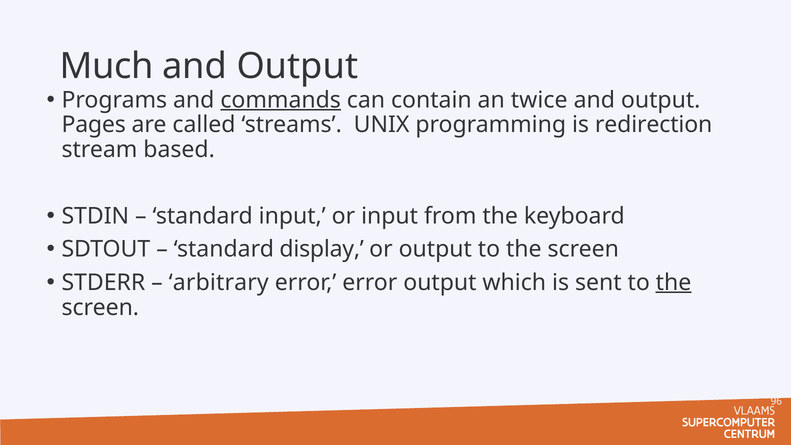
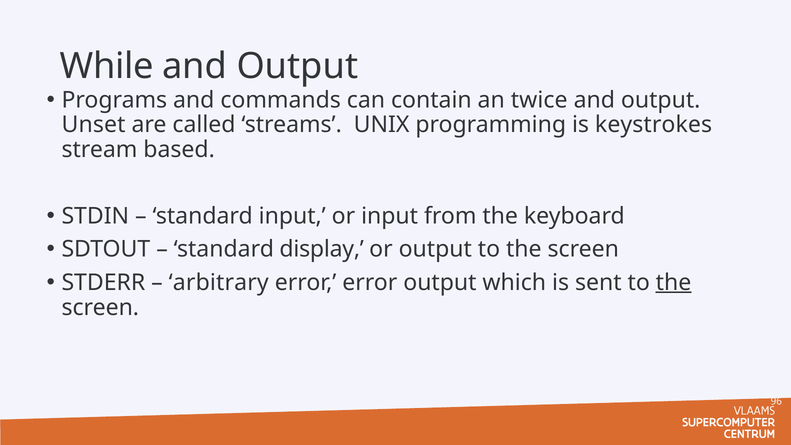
Much: Much -> While
commands underline: present -> none
Pages: Pages -> Unset
redirection: redirection -> keystrokes
